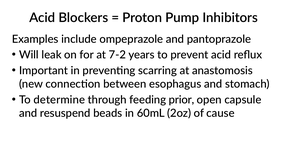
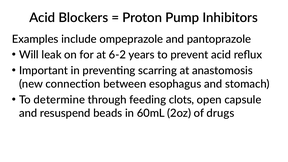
7-2: 7-2 -> 6-2
prior: prior -> clots
cause: cause -> drugs
